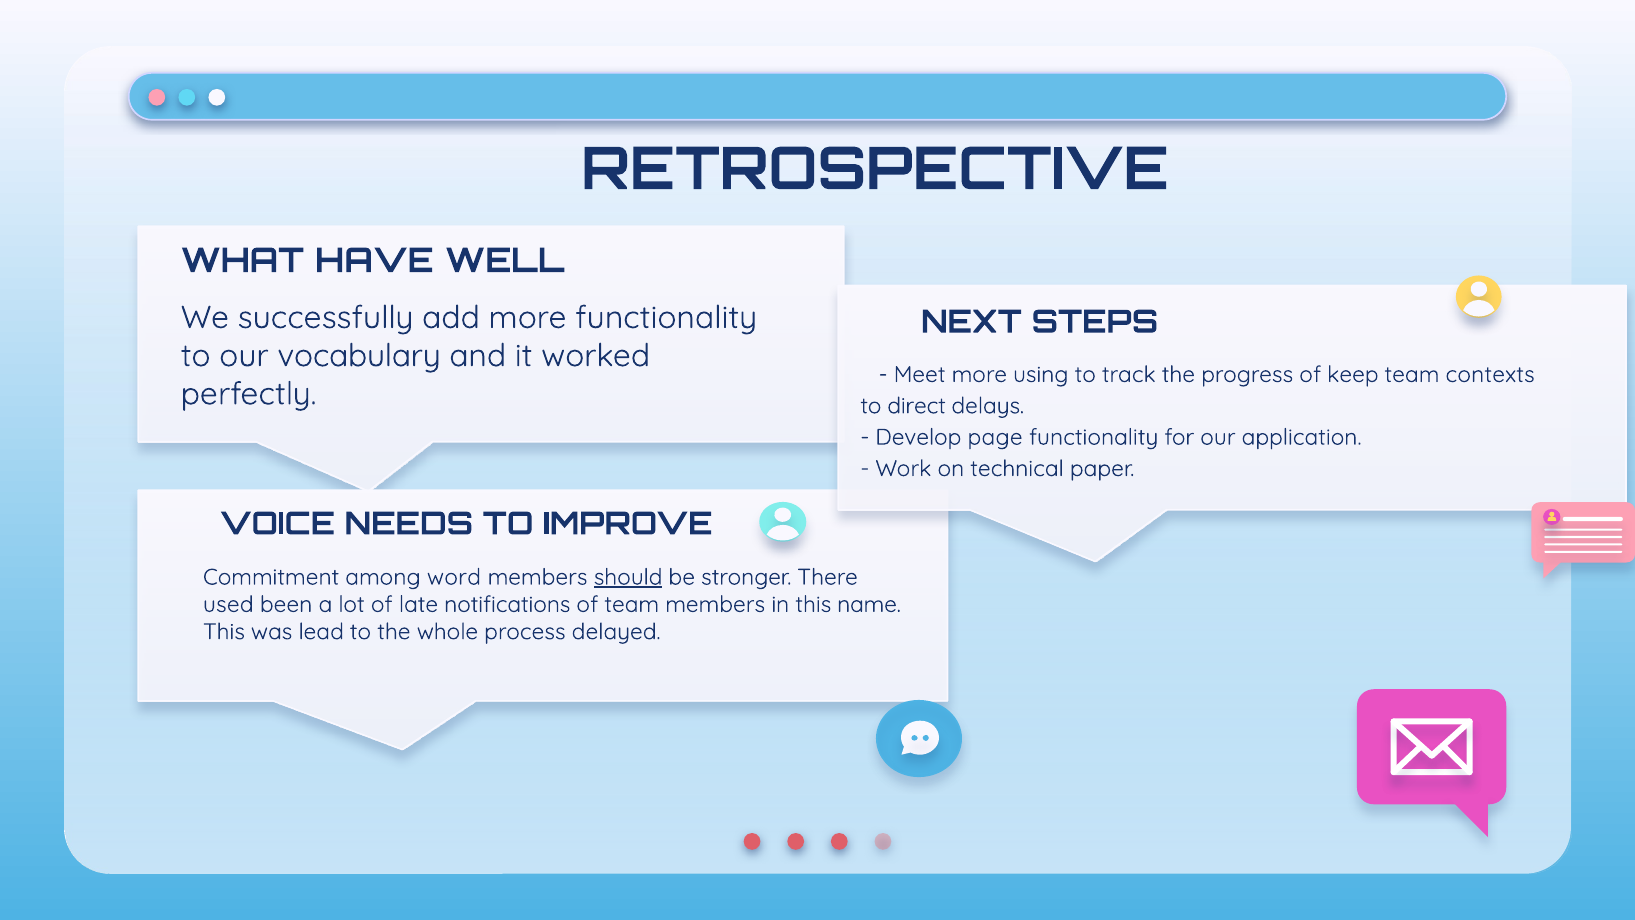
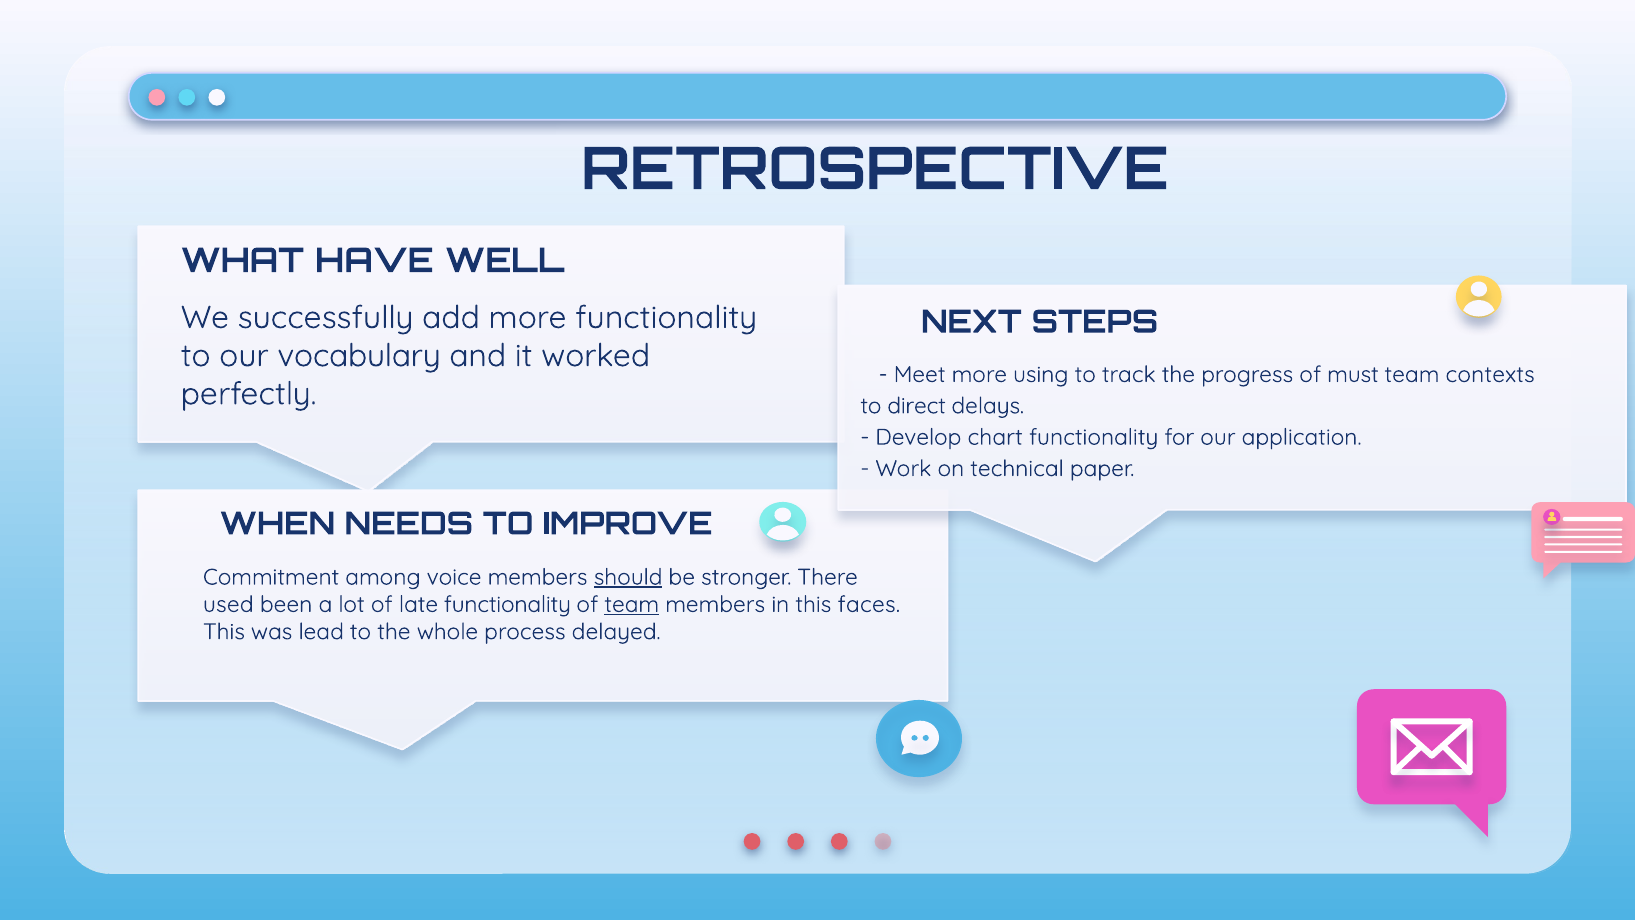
keep: keep -> must
page: page -> chart
VOICE: VOICE -> WHEN
word: word -> voice
late notifications: notifications -> functionality
team at (632, 604) underline: none -> present
name: name -> faces
